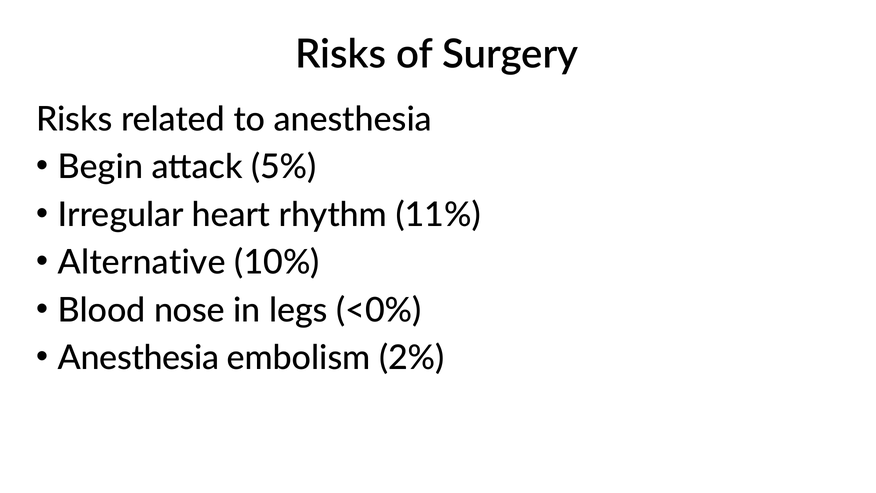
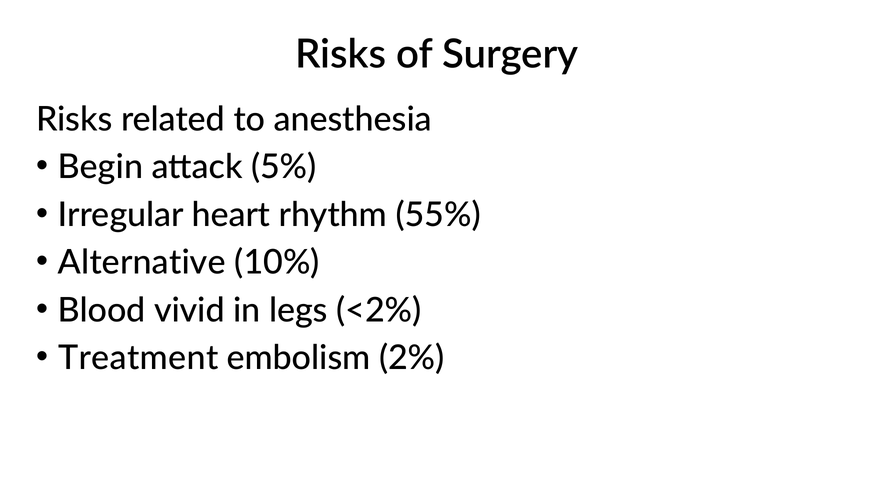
11%: 11% -> 55%
nose: nose -> vivid
<0%: <0% -> <2%
Anesthesia at (139, 358): Anesthesia -> Treatment
